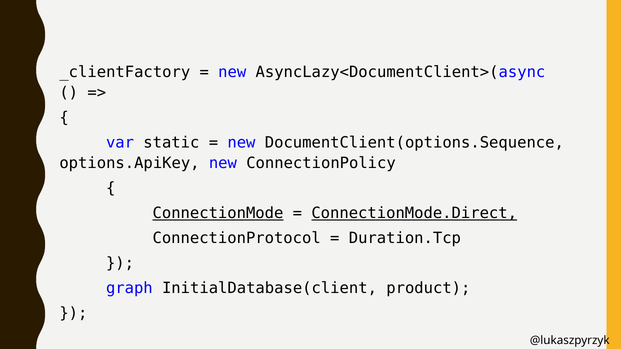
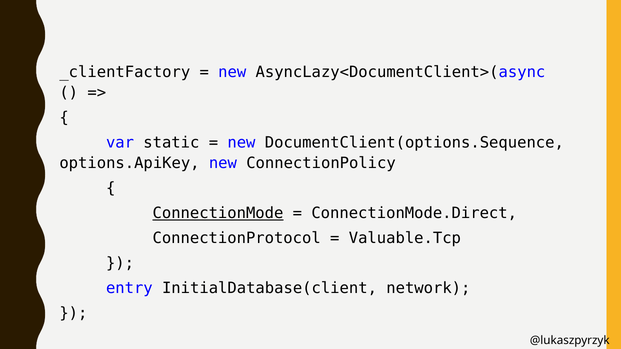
ConnectionMode.Direct underline: present -> none
Duration.Tcp: Duration.Tcp -> Valuable.Tcp
graph: graph -> entry
product: product -> network
